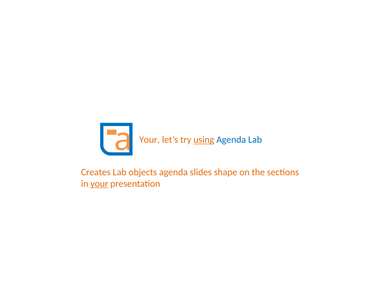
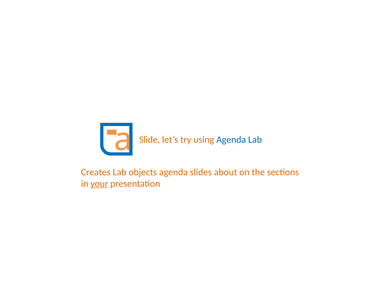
a Your: Your -> Slide
using underline: present -> none
shape: shape -> about
